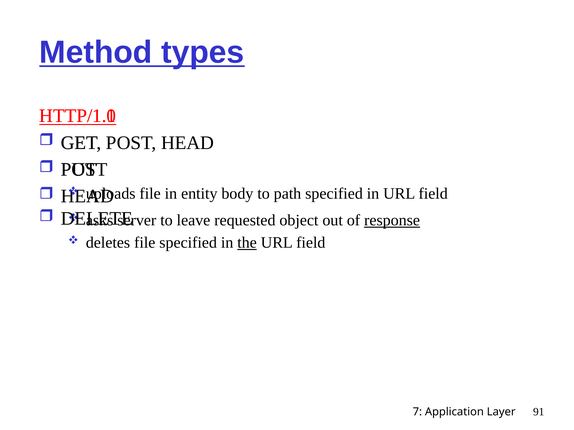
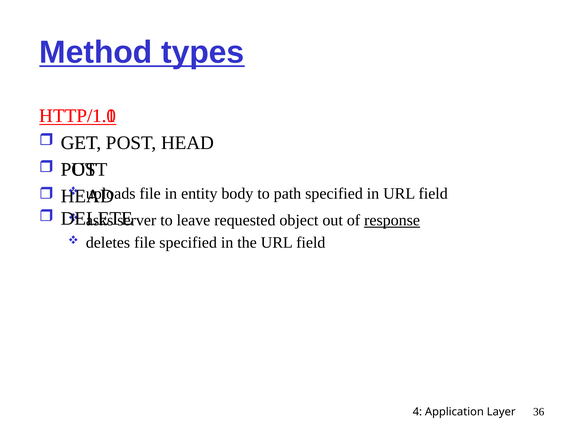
the underline: present -> none
7: 7 -> 4
91: 91 -> 36
